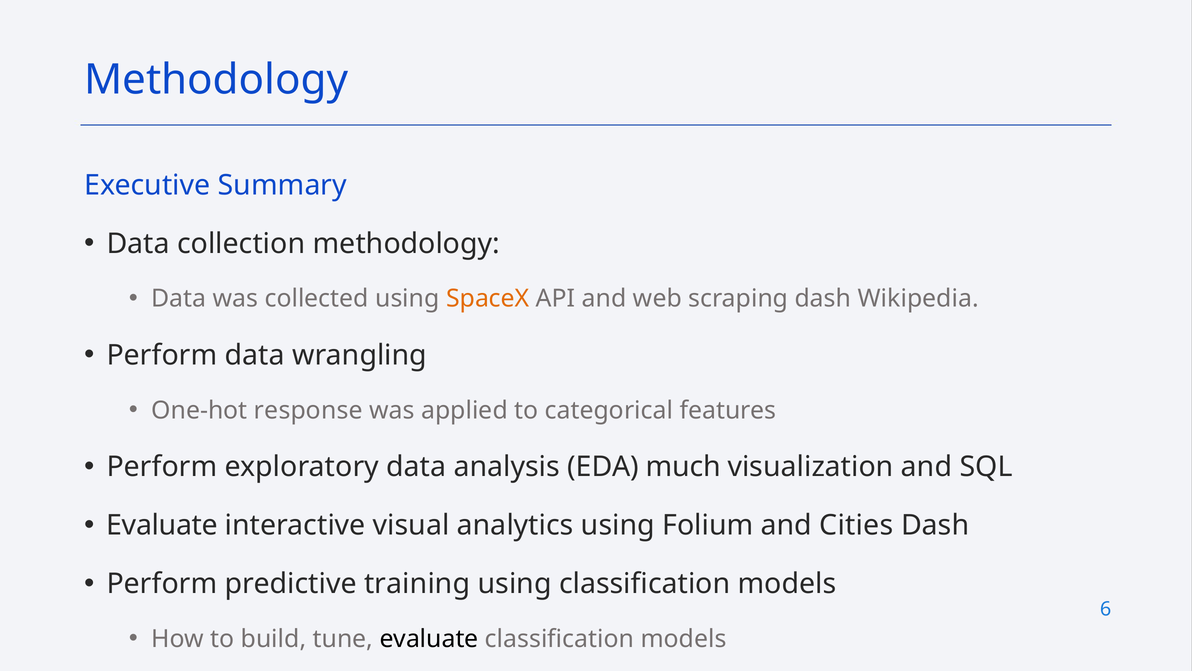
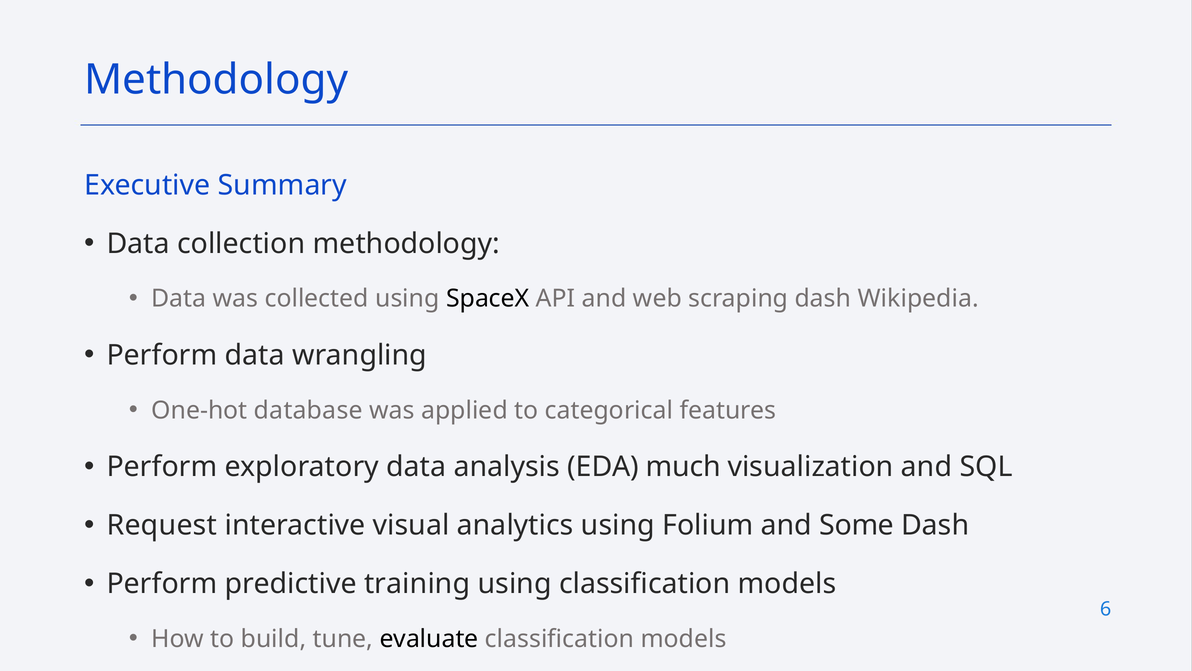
SpaceX colour: orange -> black
response: response -> database
Evaluate at (162, 525): Evaluate -> Request
Cities: Cities -> Some
